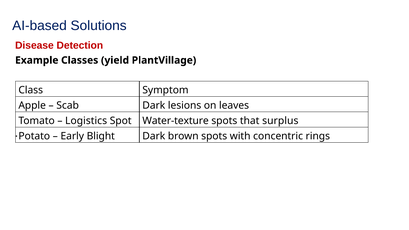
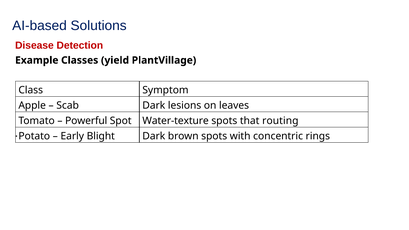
Logistics: Logistics -> Powerful
surplus: surplus -> routing
